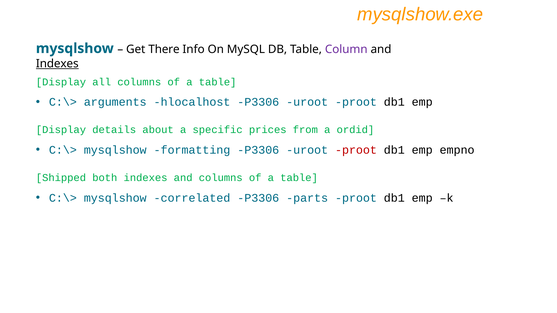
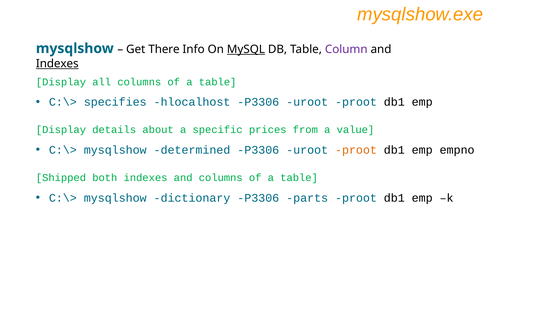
MySQL underline: none -> present
arguments: arguments -> specifies
ordid: ordid -> value
formatting: formatting -> determined
proot at (356, 150) colour: red -> orange
correlated: correlated -> dictionary
